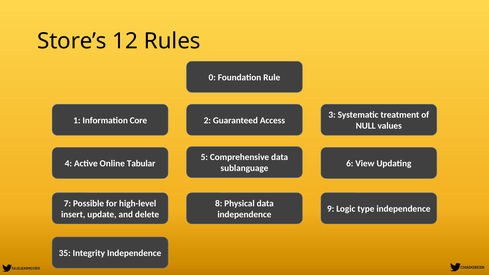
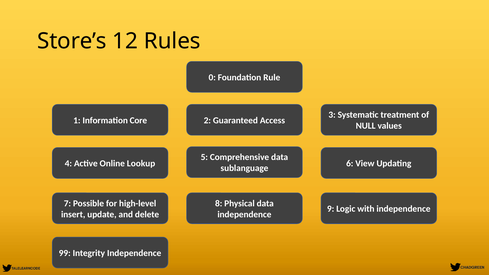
Tabular: Tabular -> Lookup
type: type -> with
35: 35 -> 99
